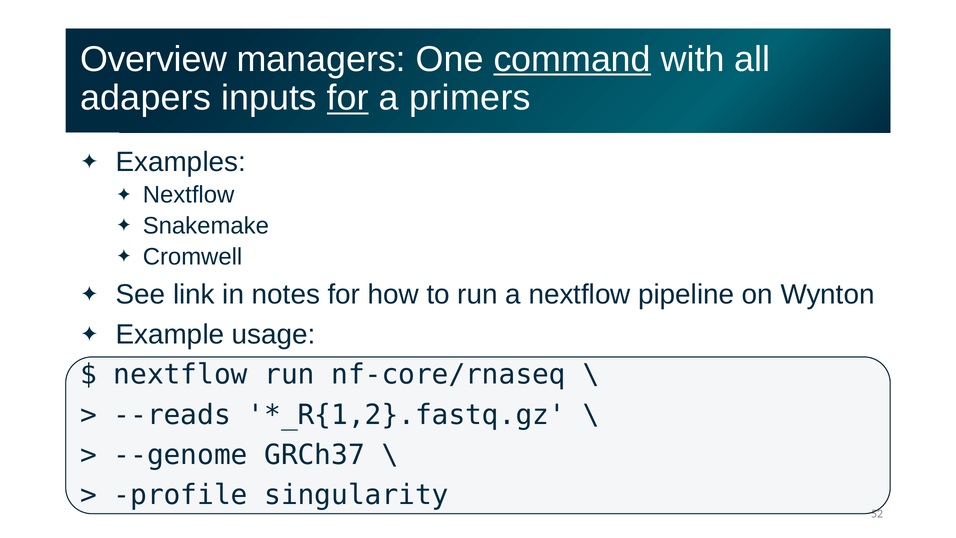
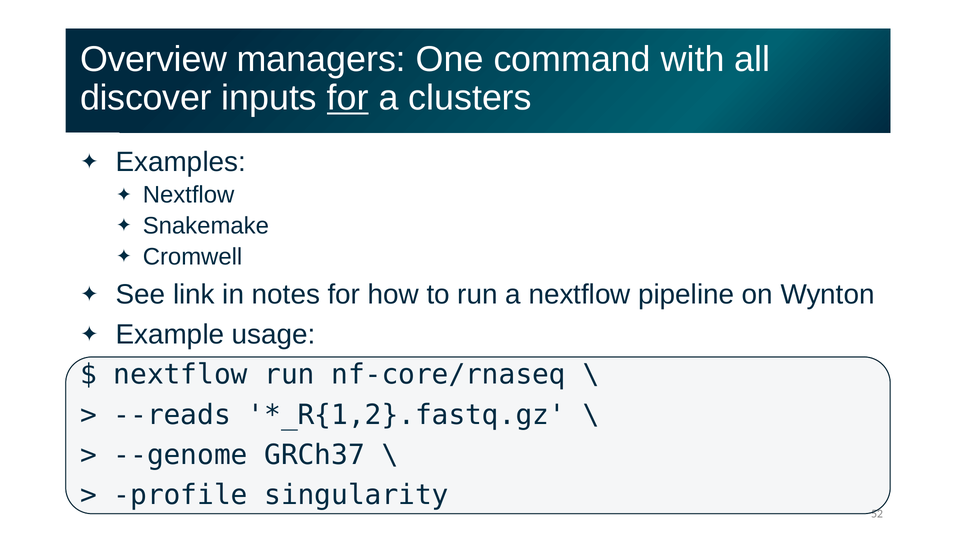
command underline: present -> none
adapers: adapers -> discover
primers: primers -> clusters
